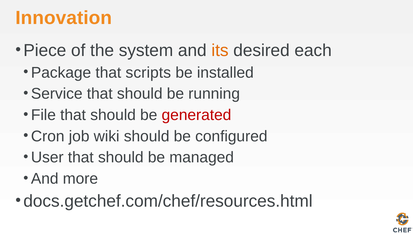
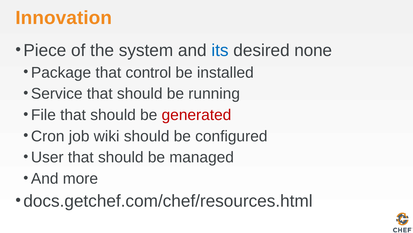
its colour: orange -> blue
each: each -> none
scripts: scripts -> control
